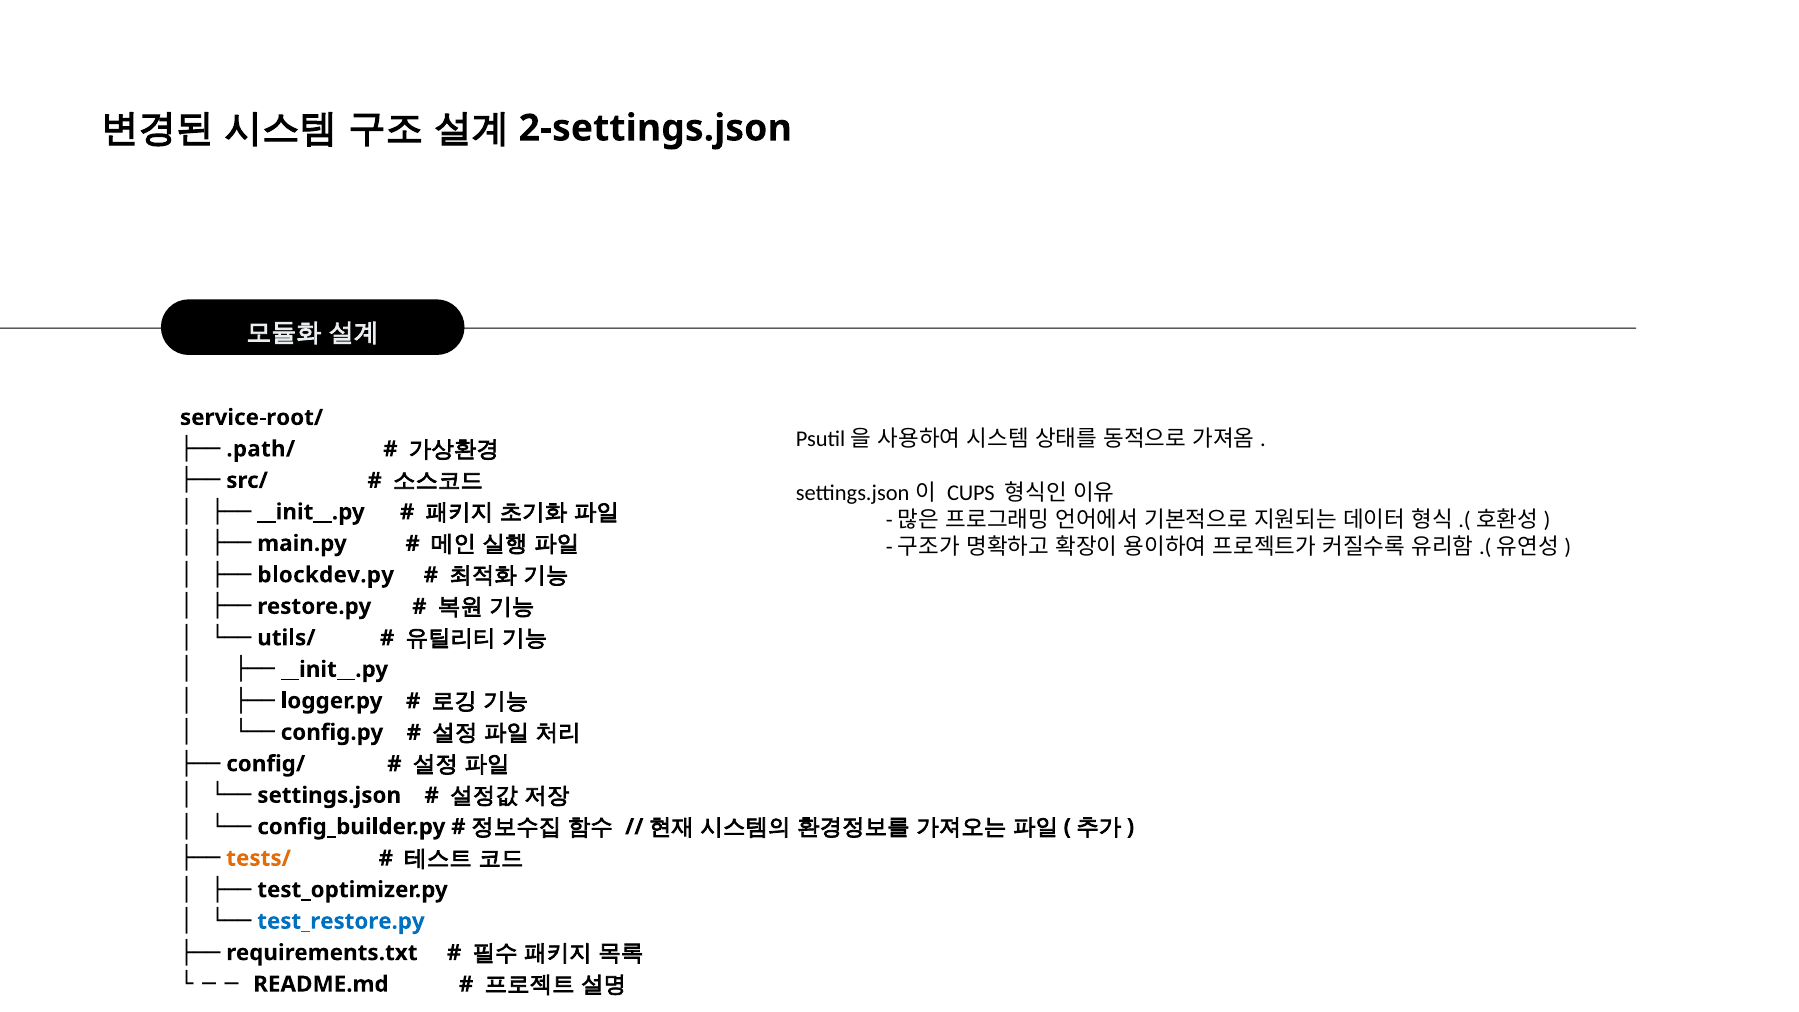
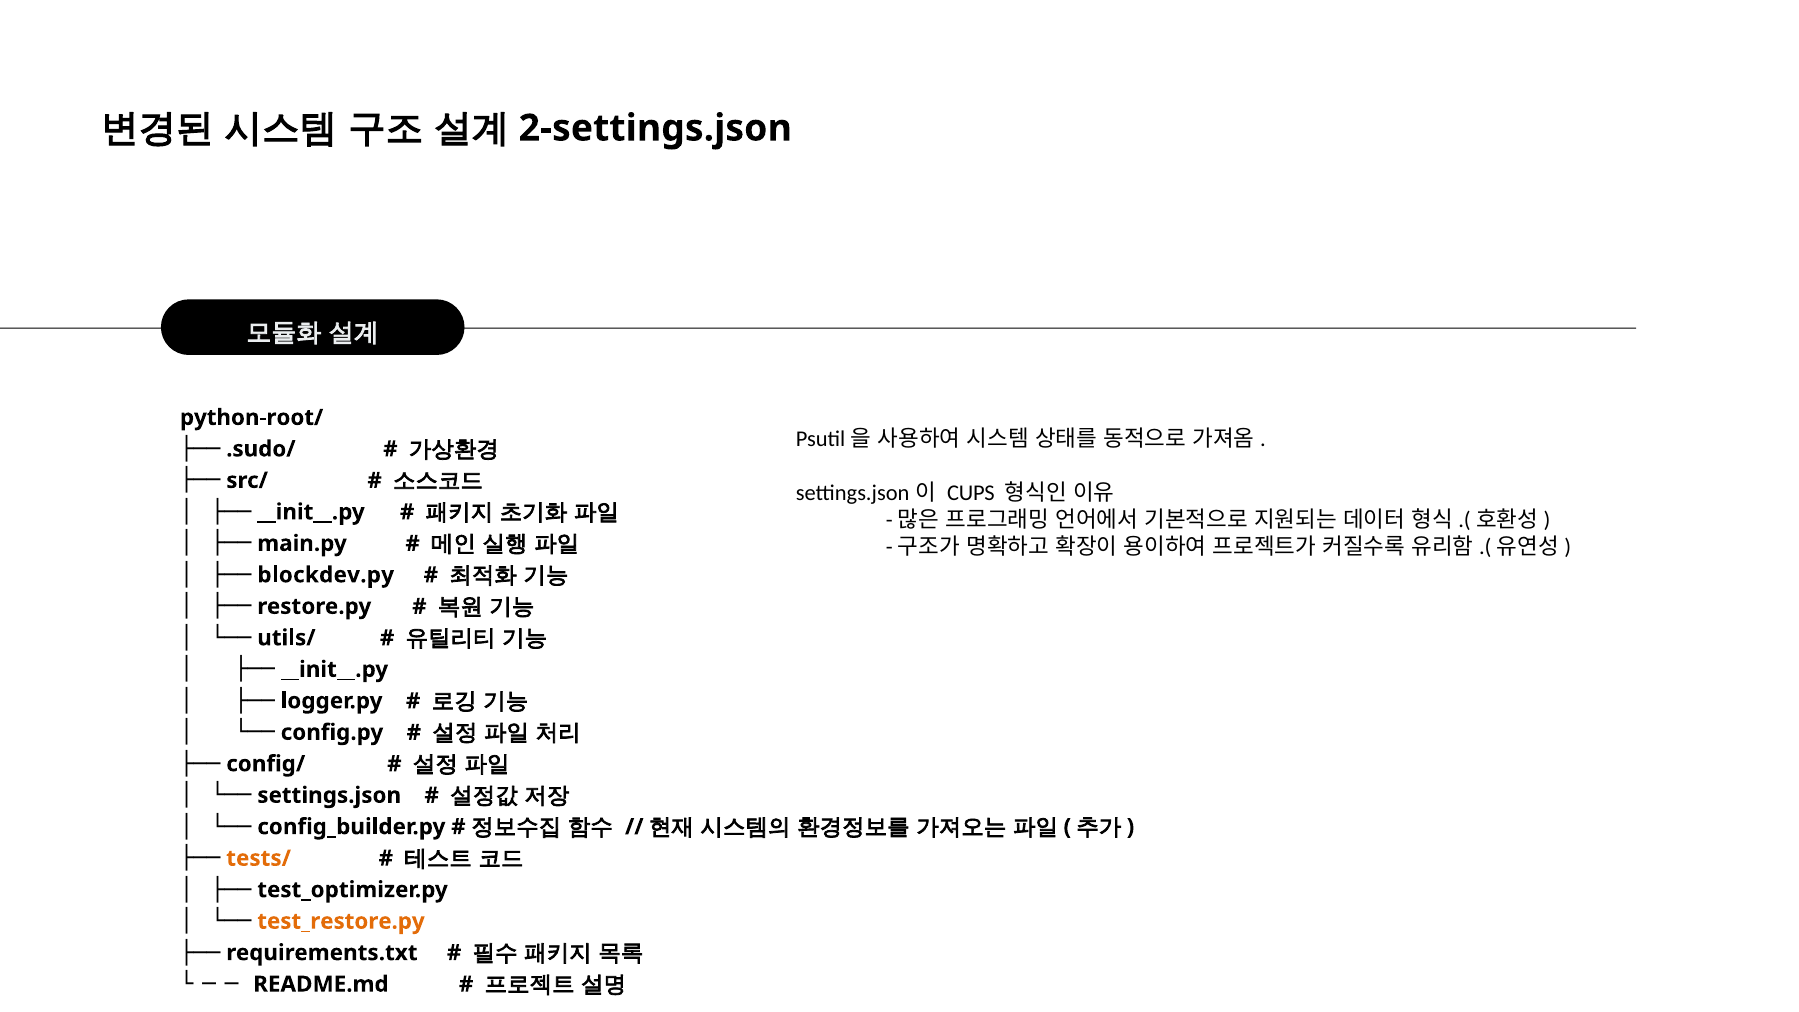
service-root/: service-root/ -> python-root/
.path/: .path/ -> .sudo/
test_restore.py colour: blue -> orange
